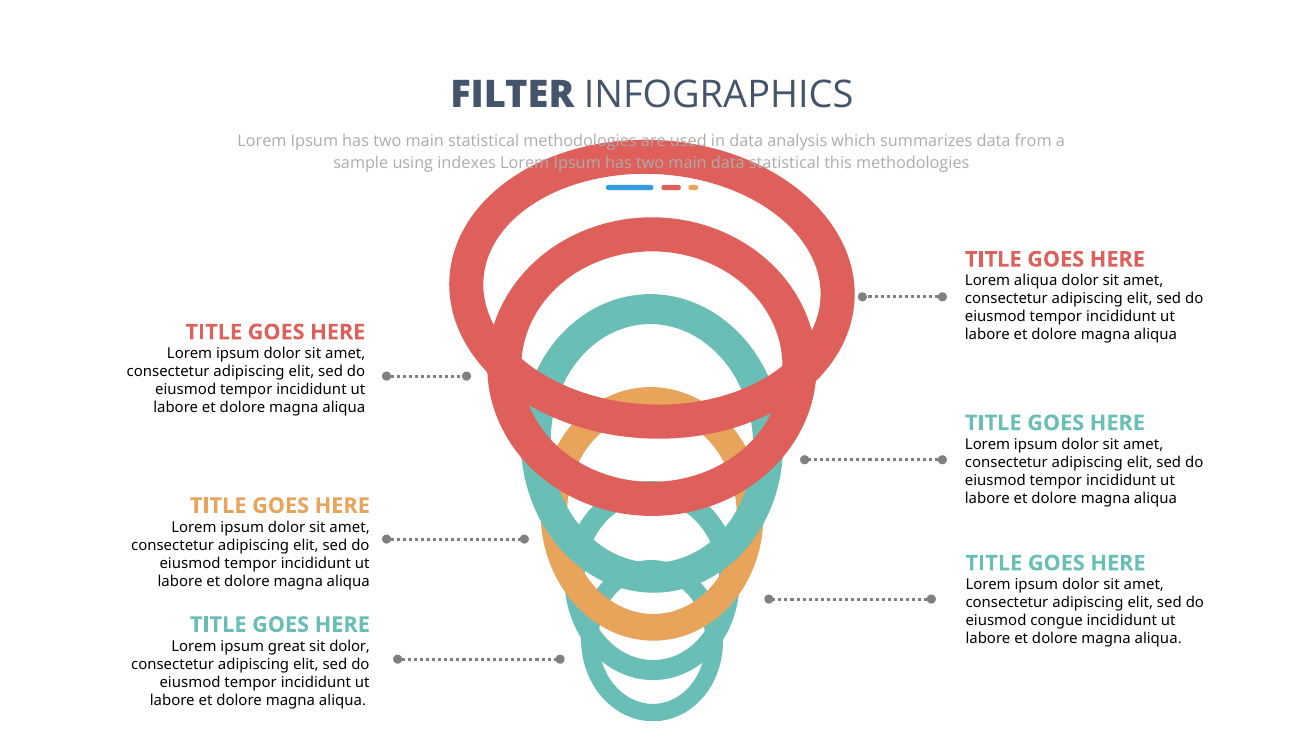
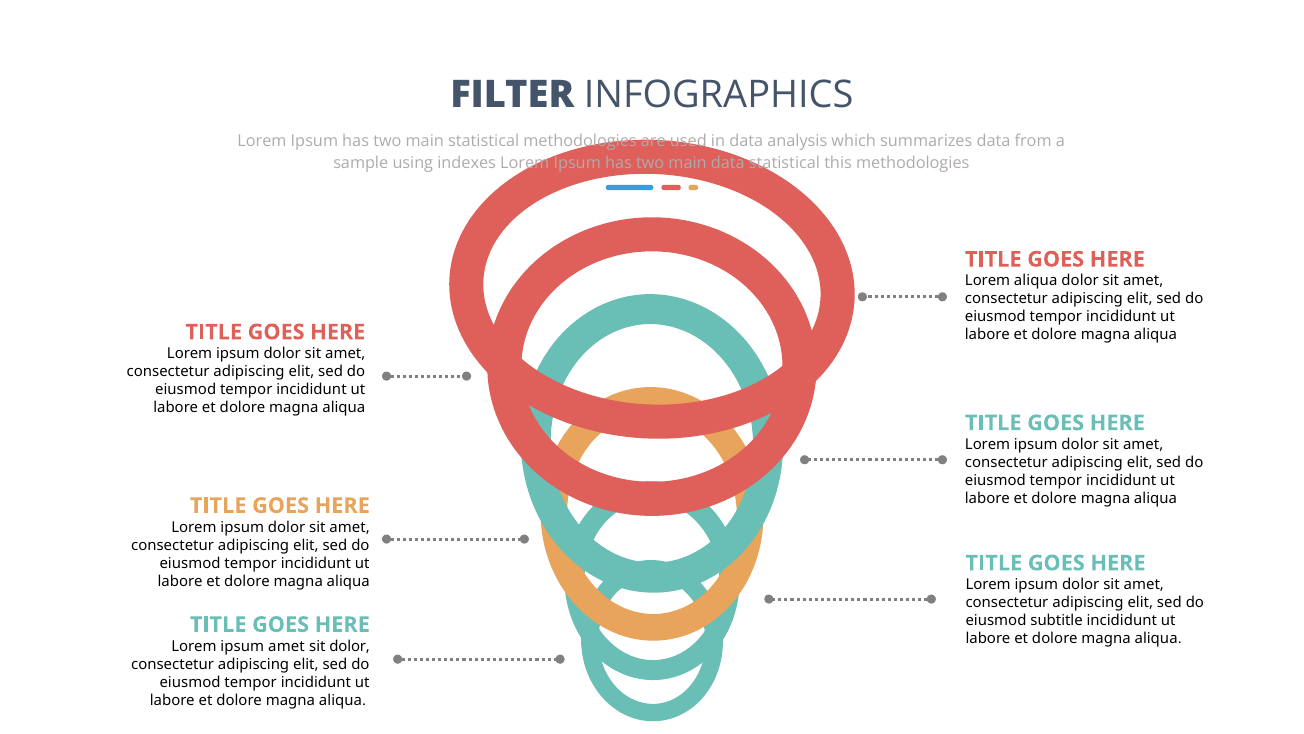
congue: congue -> subtitle
ipsum great: great -> amet
